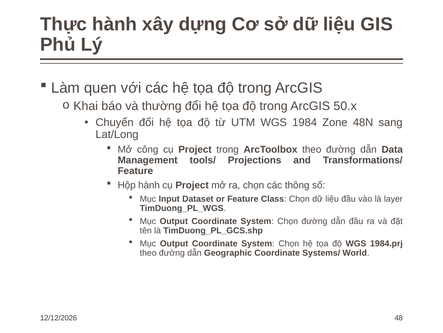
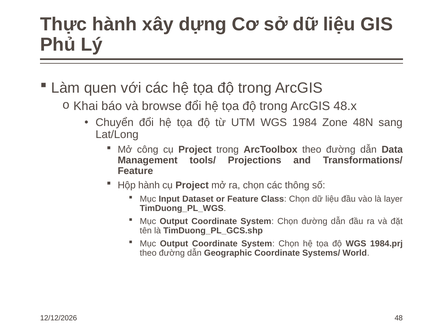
thường: thường -> browse
50.x: 50.x -> 48.x
